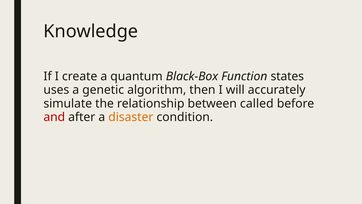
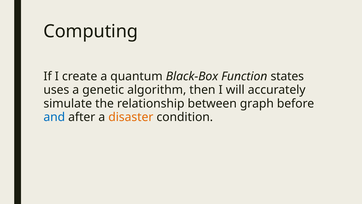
Knowledge: Knowledge -> Computing
called: called -> graph
and colour: red -> blue
